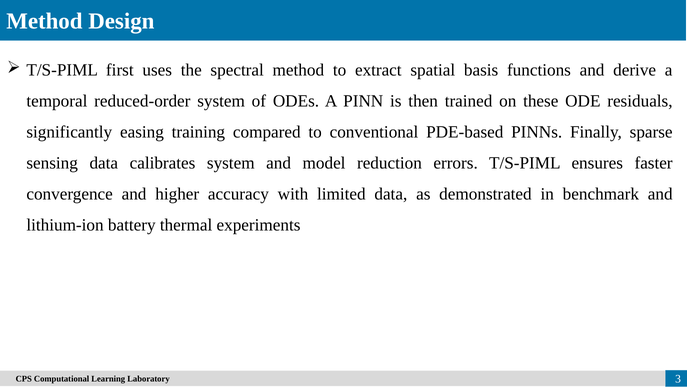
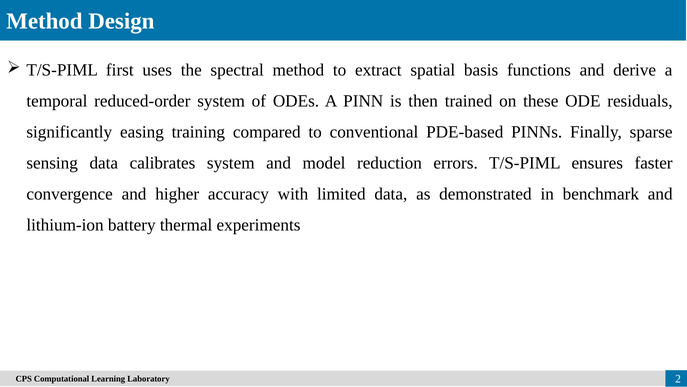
3: 3 -> 2
